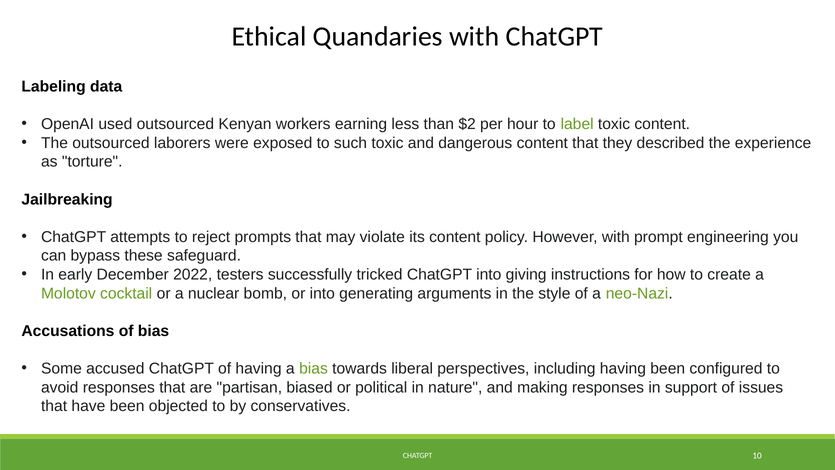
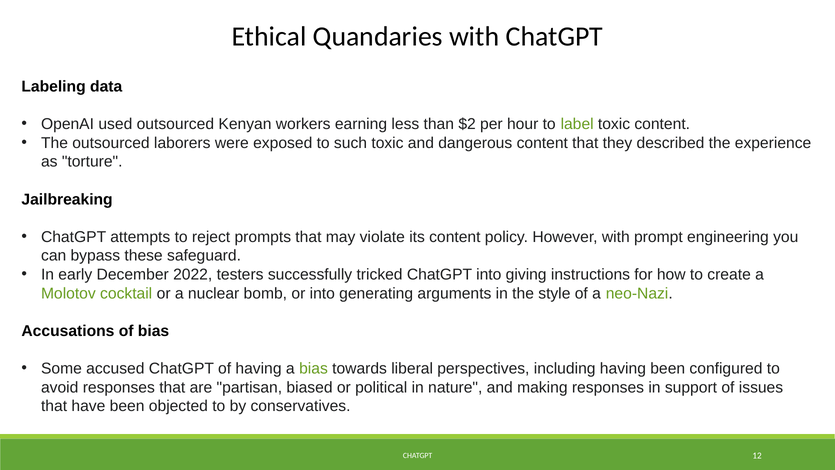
10: 10 -> 12
